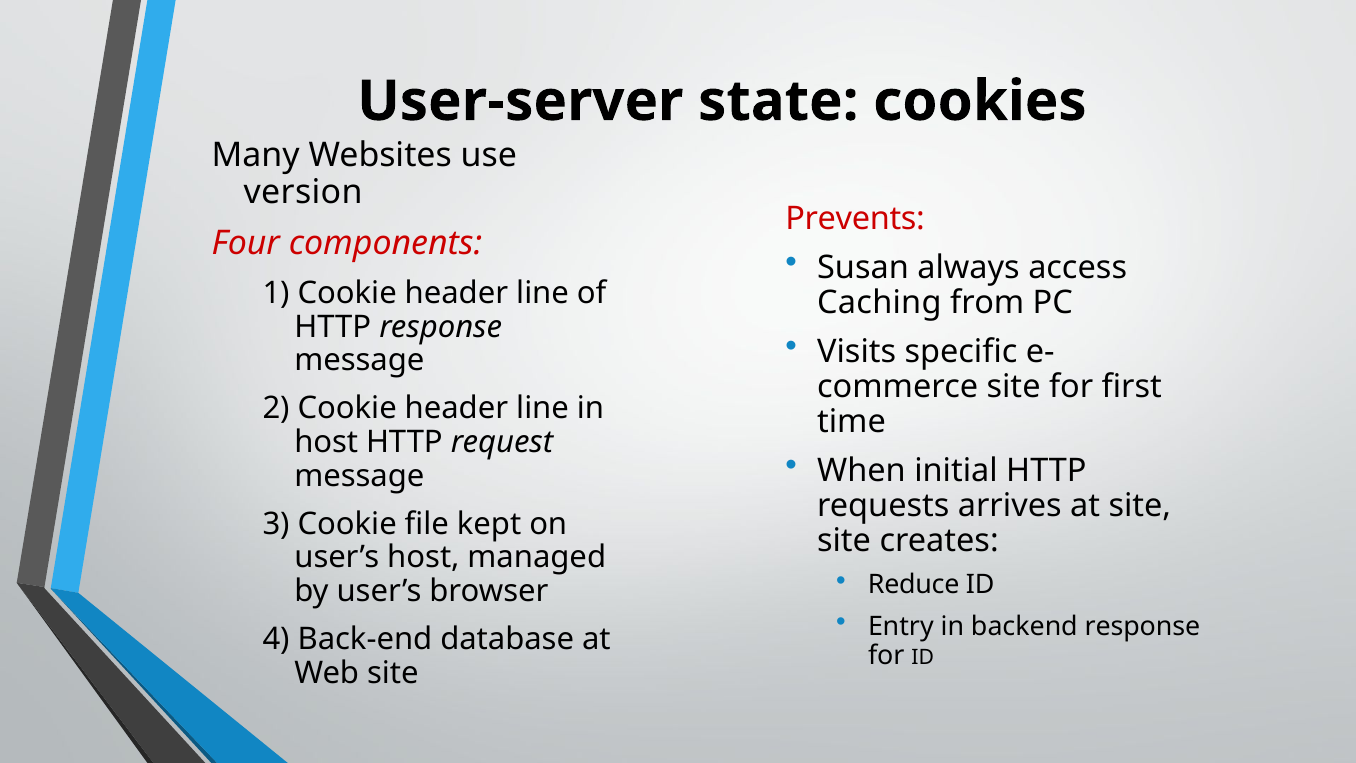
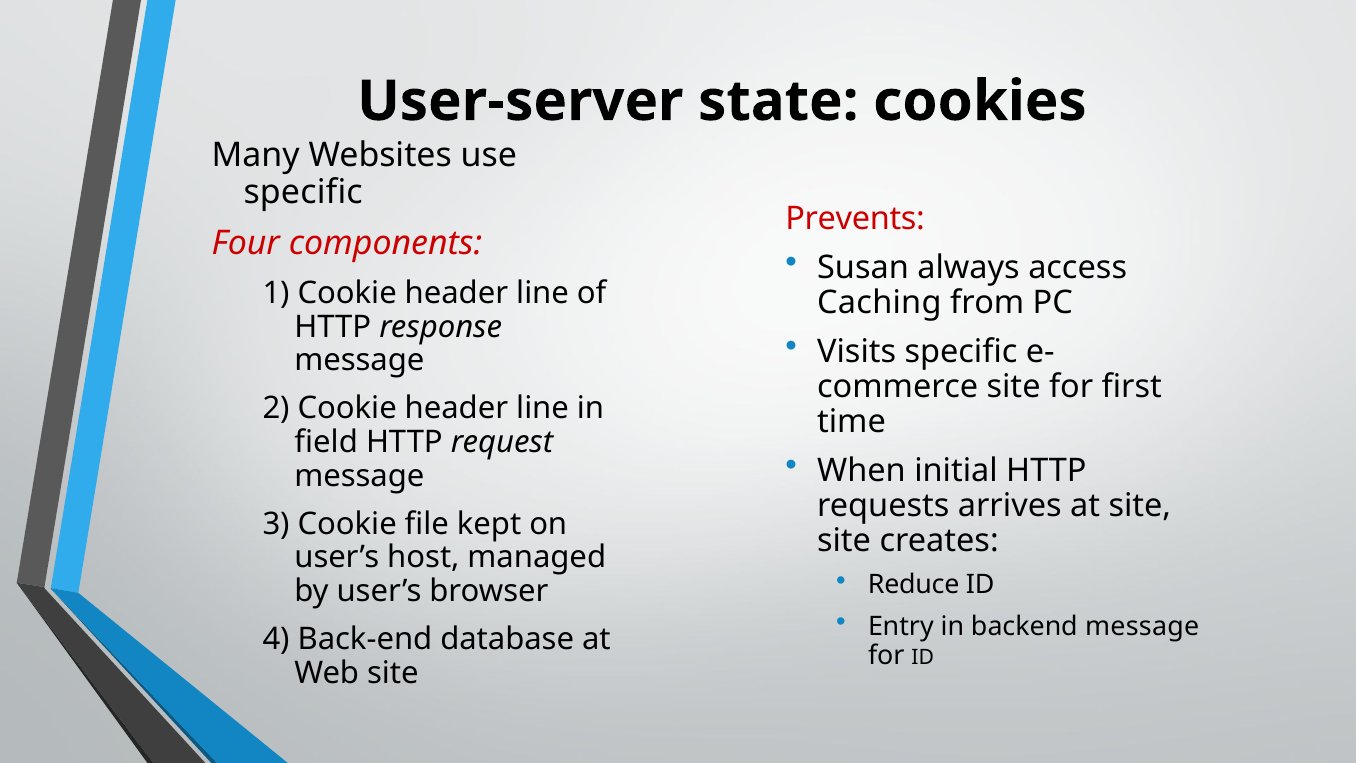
version at (303, 192): version -> specific
host at (326, 442): host -> field
backend response: response -> message
